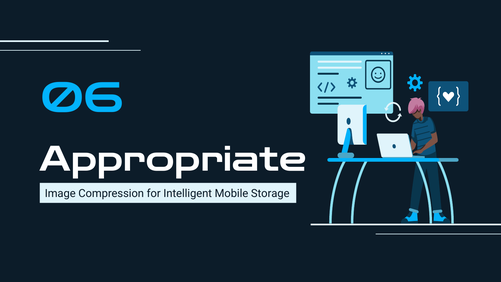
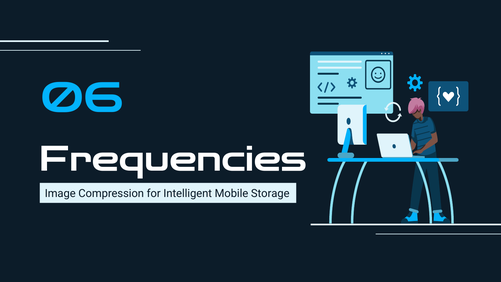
Appropriate: Appropriate -> Frequencies
